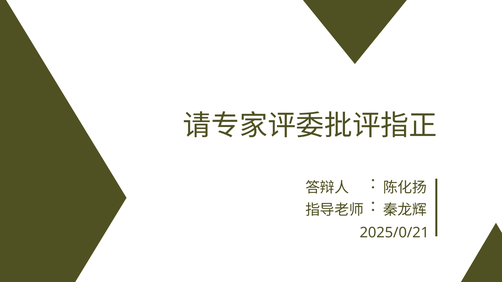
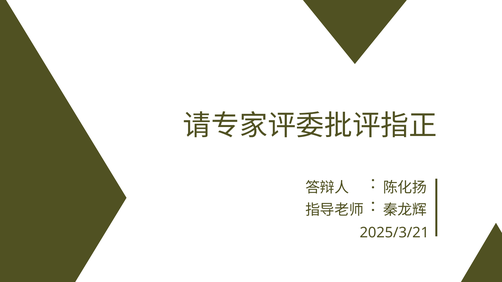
2025/0/21: 2025/0/21 -> 2025/3/21
